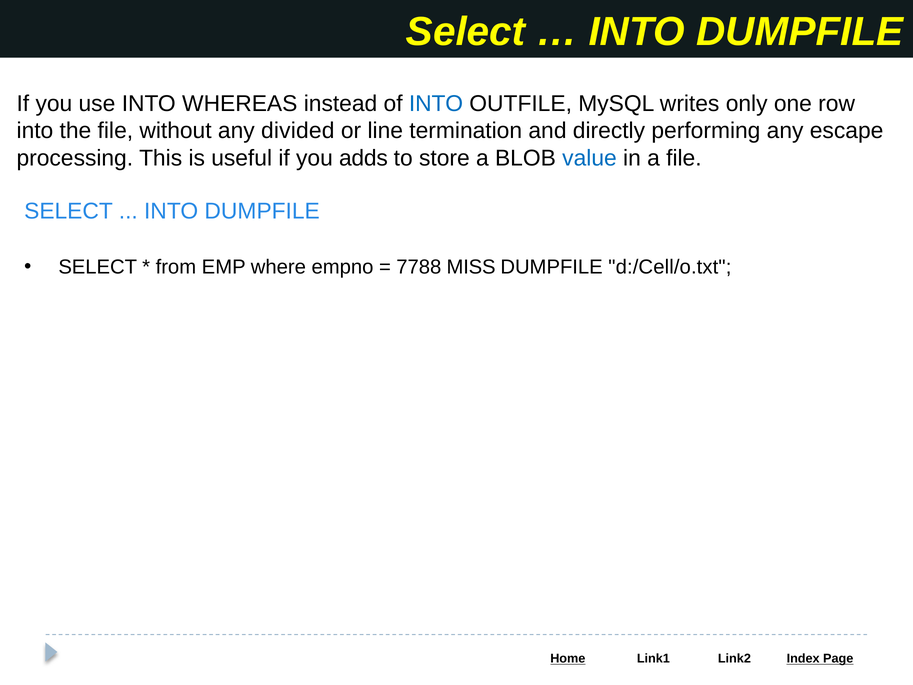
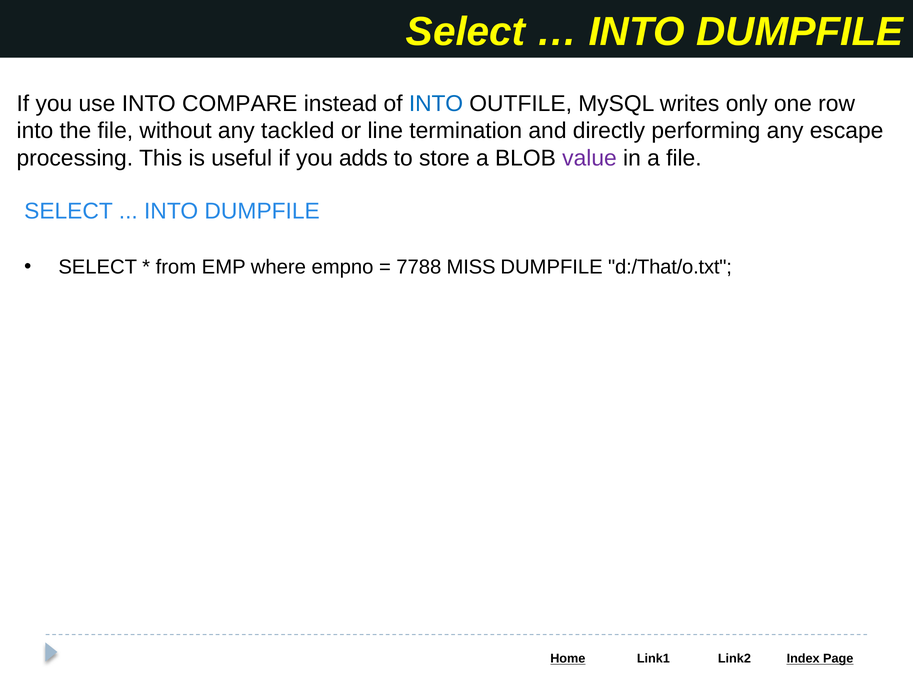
WHEREAS: WHEREAS -> COMPARE
divided: divided -> tackled
value colour: blue -> purple
d:/Cell/o.txt: d:/Cell/o.txt -> d:/That/o.txt
